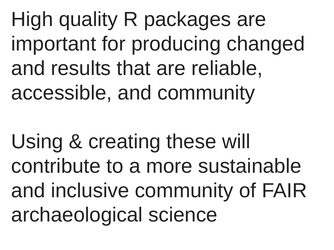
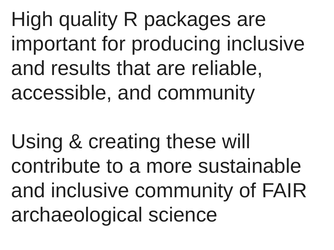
producing changed: changed -> inclusive
